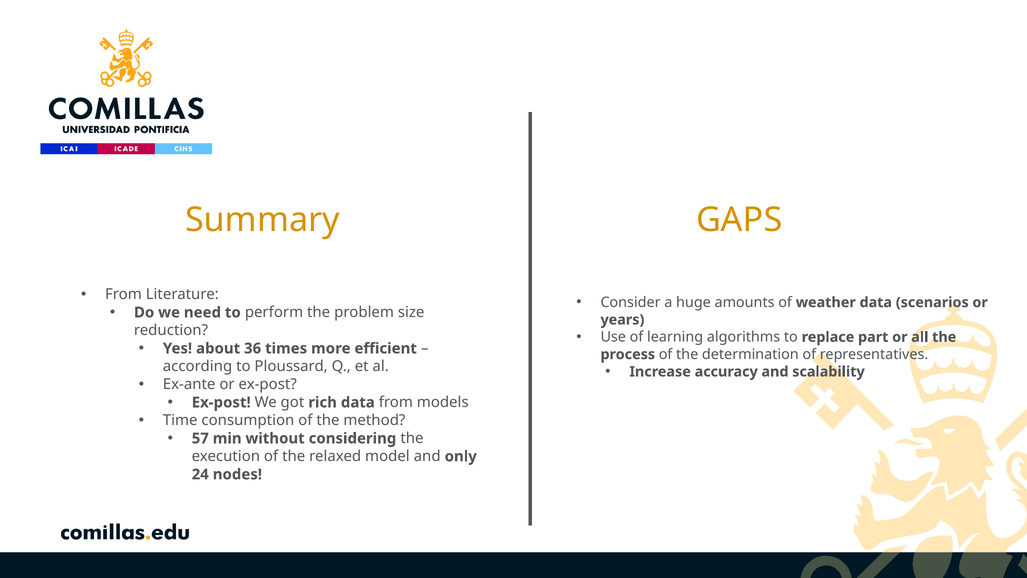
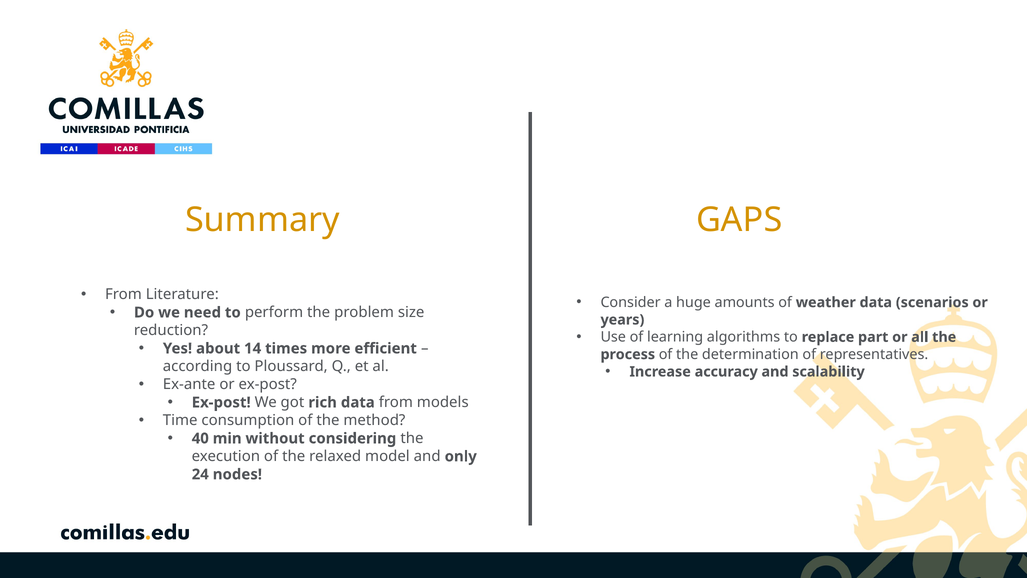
36: 36 -> 14
57: 57 -> 40
